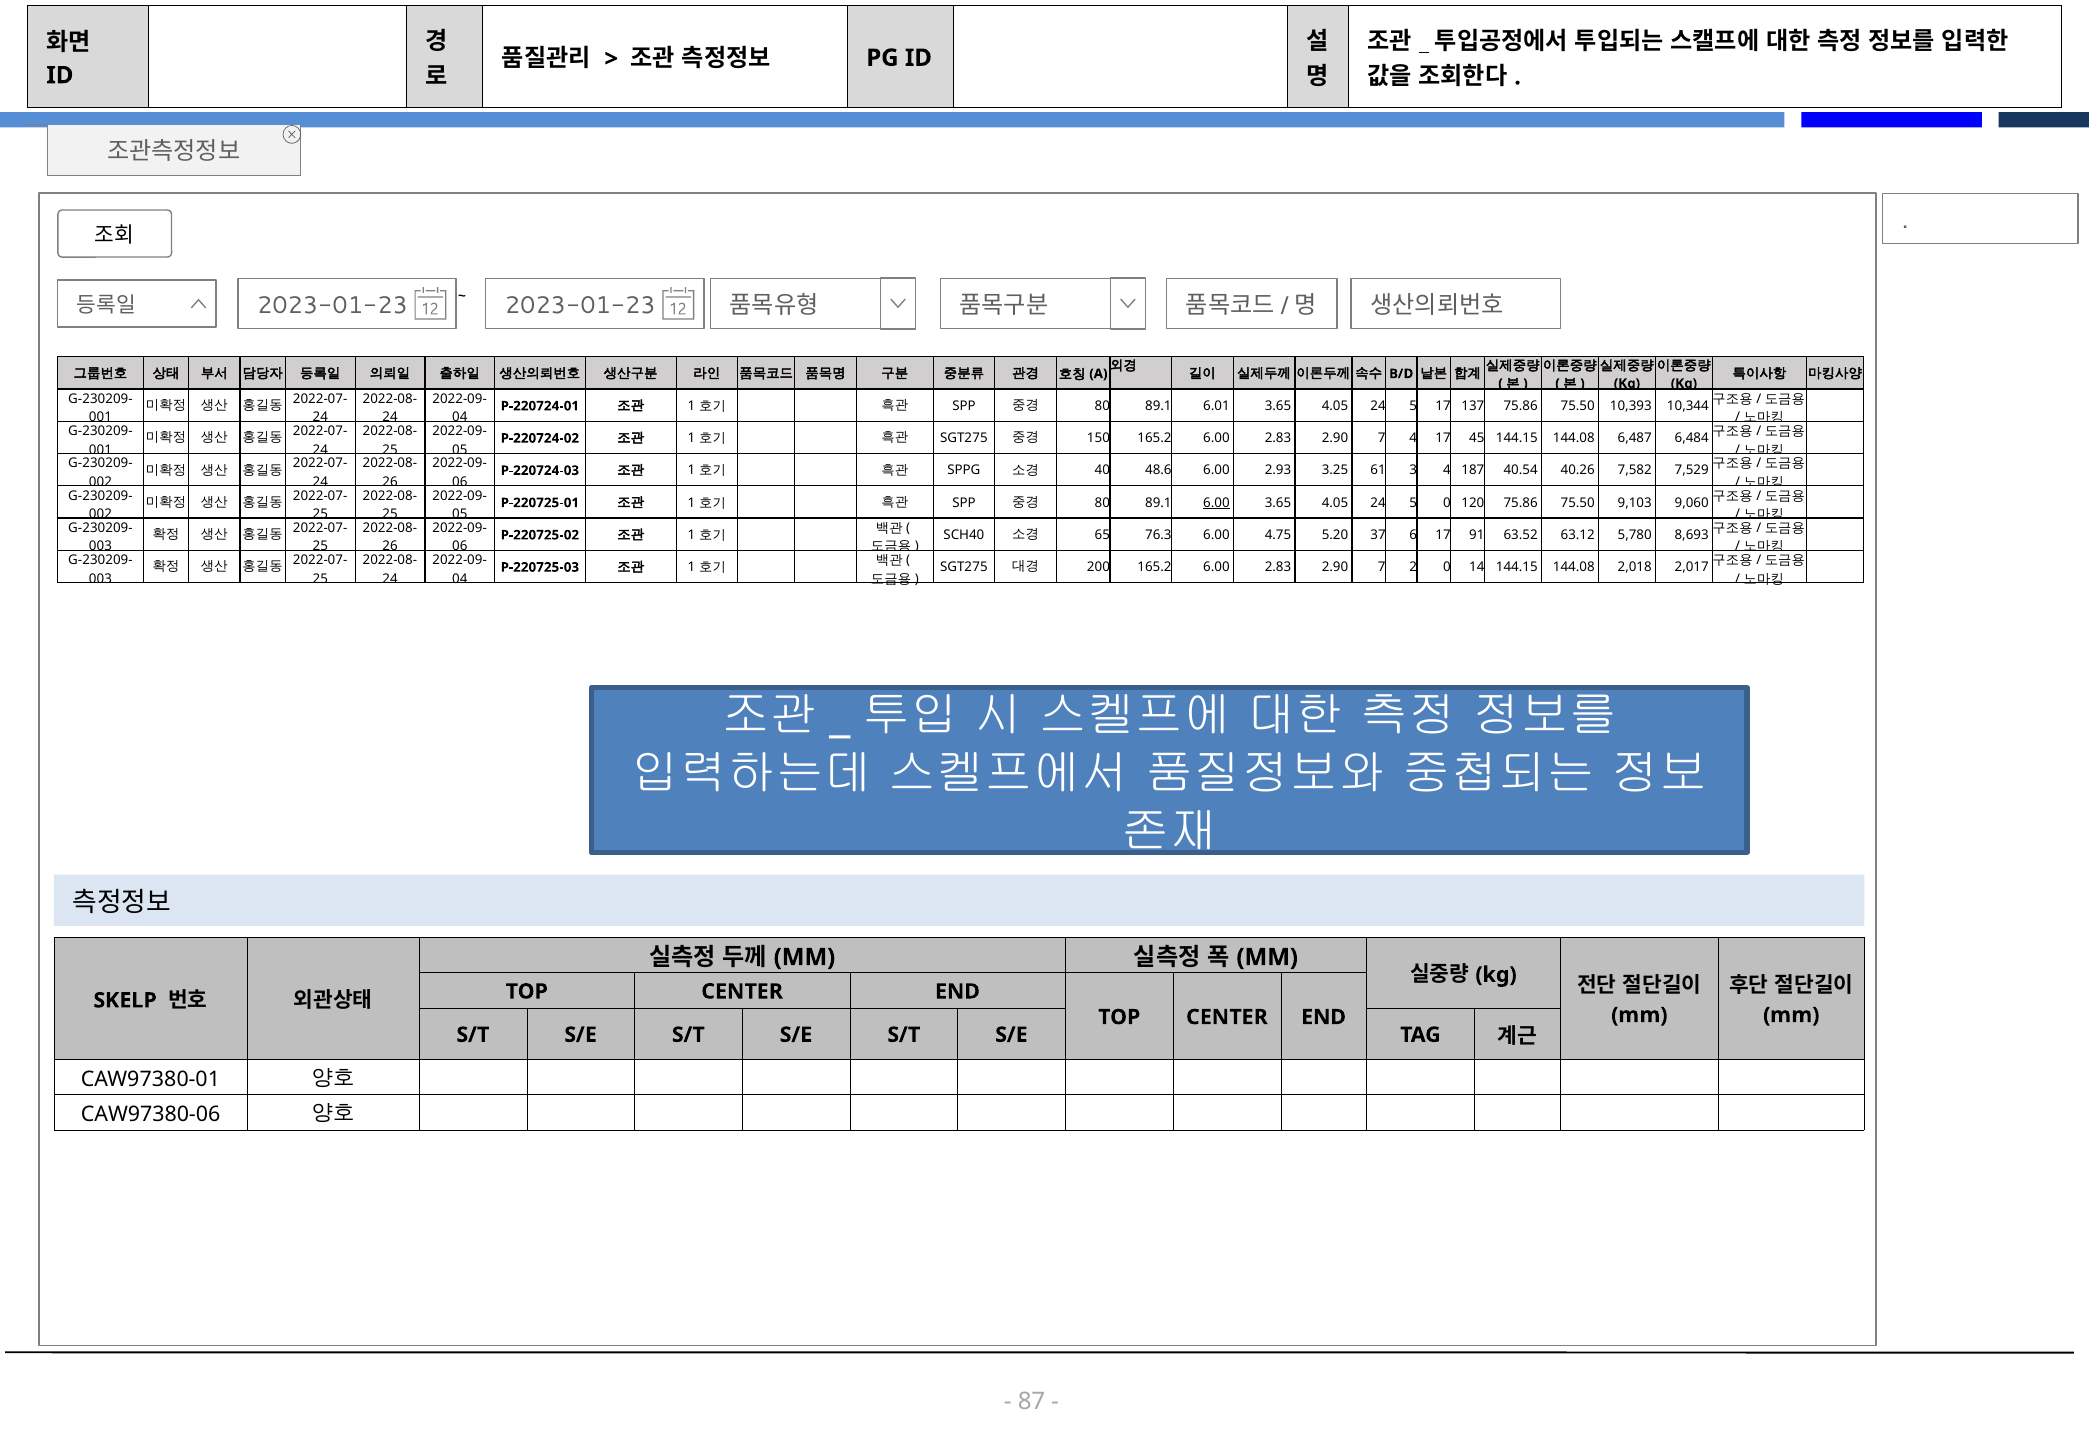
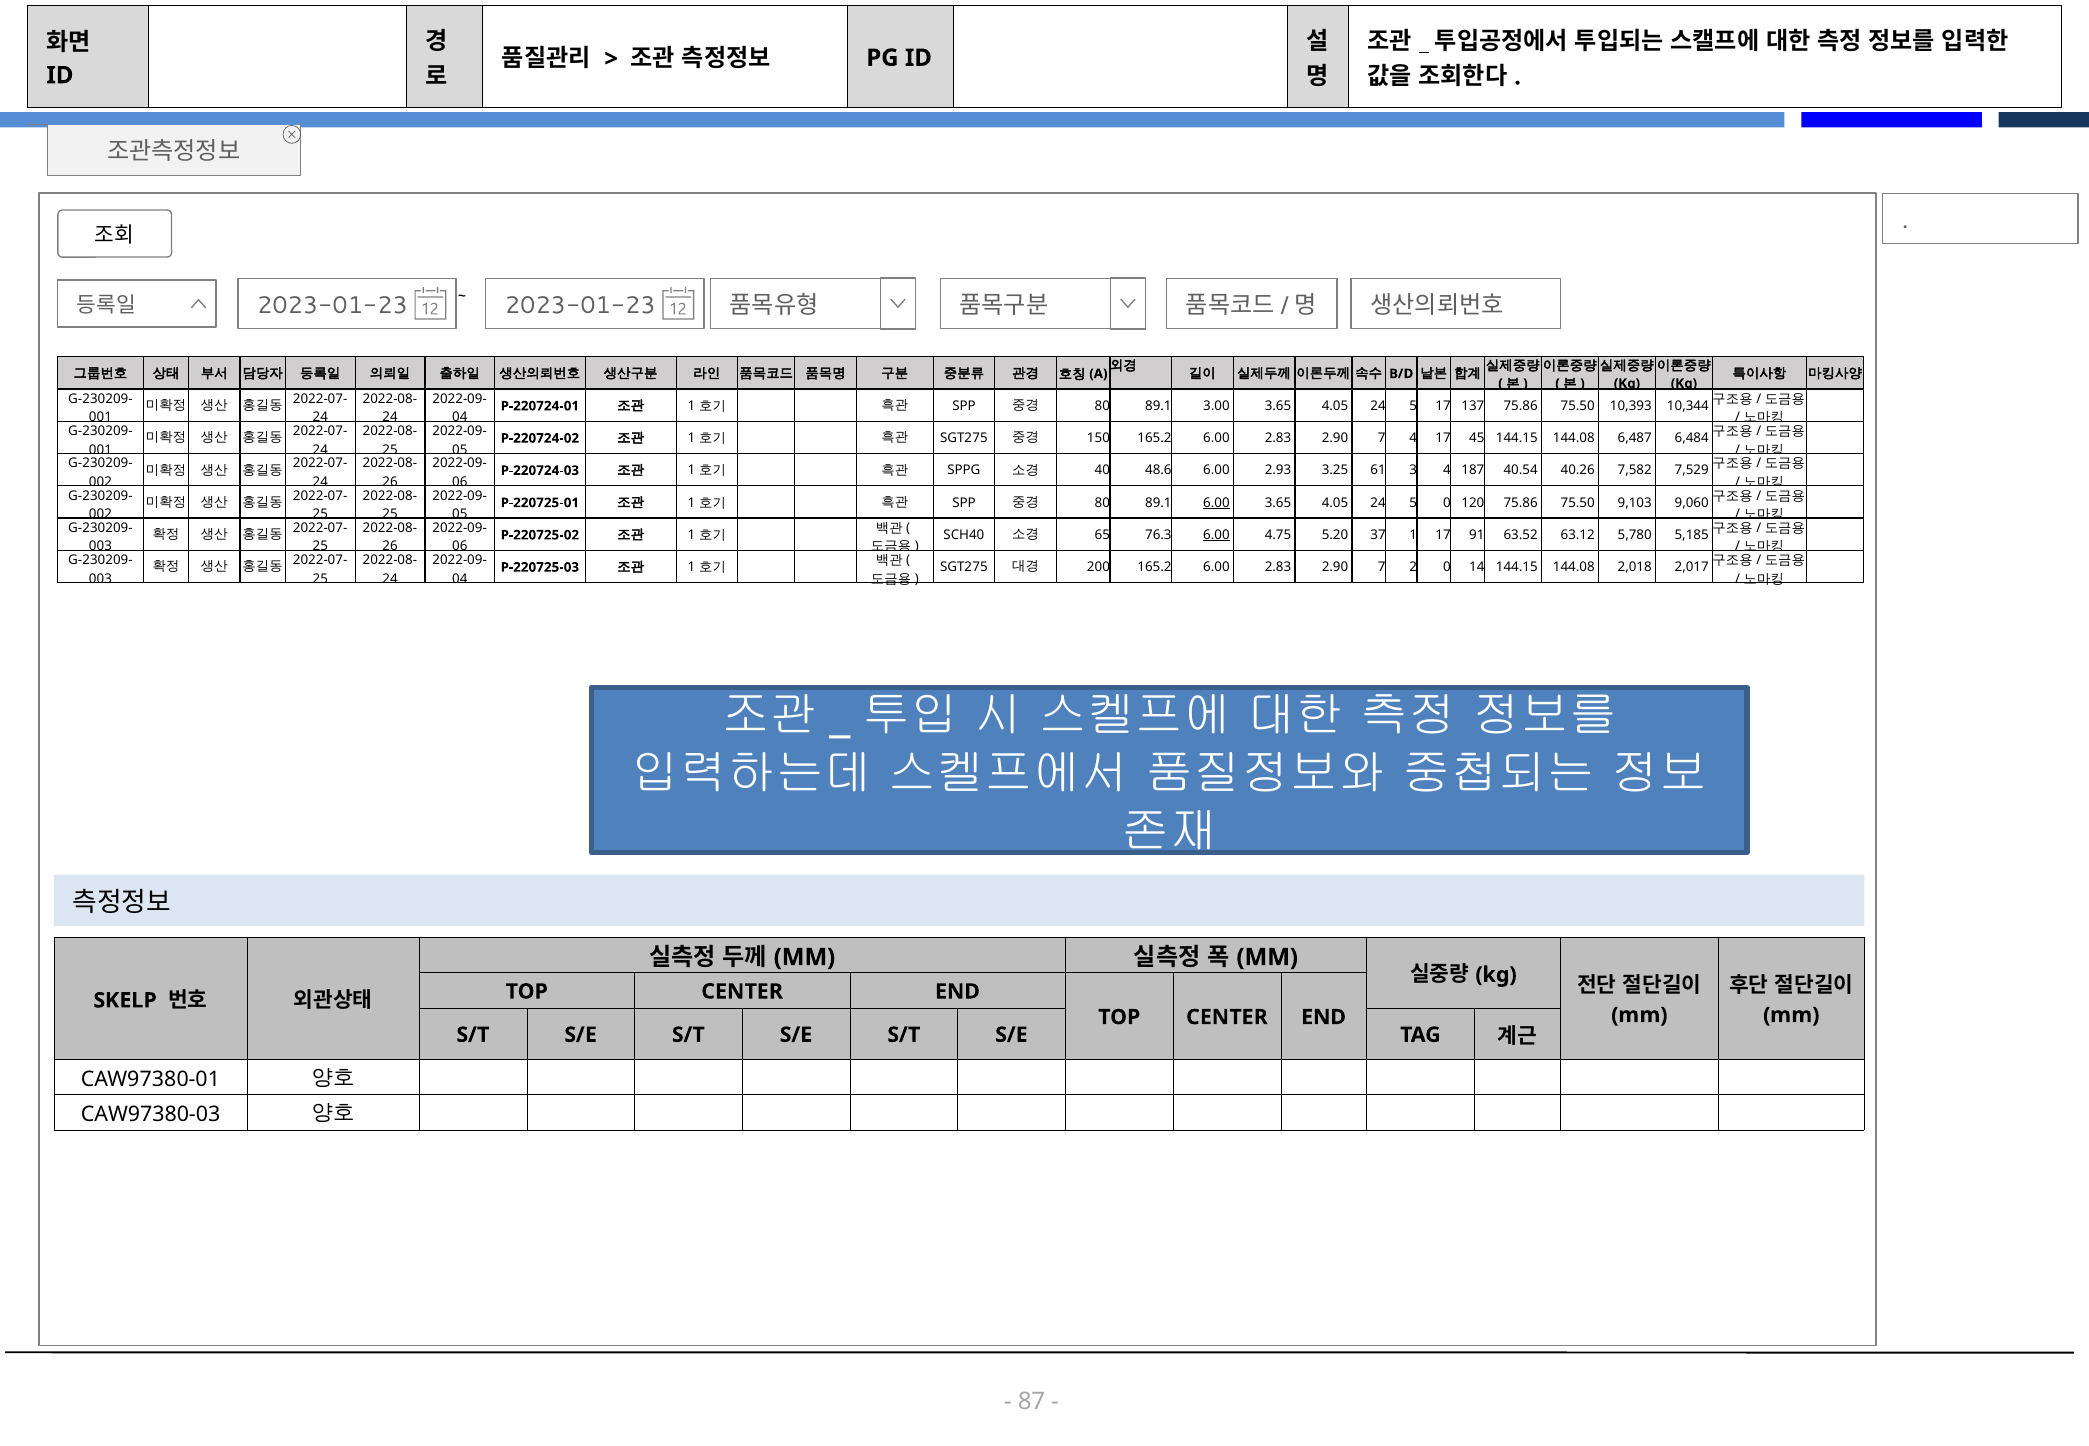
6.01: 6.01 -> 3.00
6.00 at (1216, 535) underline: none -> present
37 6: 6 -> 1
8,693: 8,693 -> 5,185
CAW97380-06: CAW97380-06 -> CAW97380-03
